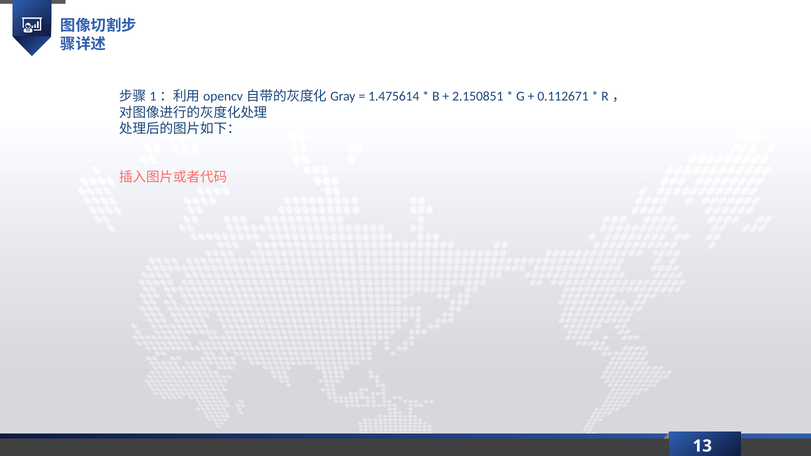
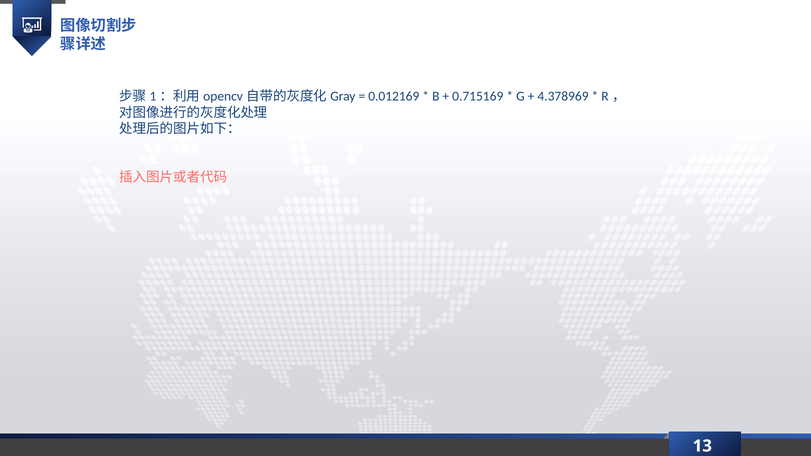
1.475614: 1.475614 -> 0.012169
2.150851: 2.150851 -> 0.715169
0.112671: 0.112671 -> 4.378969
